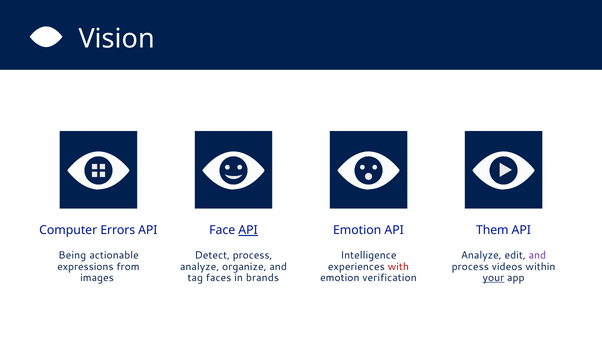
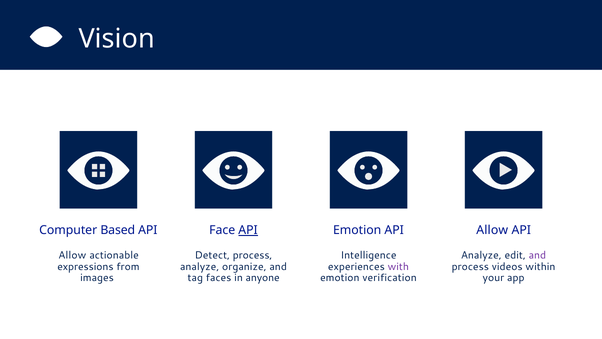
Errors: Errors -> Based
Them at (492, 230): Them -> Allow
Being at (72, 255): Being -> Allow
with colour: red -> purple
brands: brands -> anyone
your underline: present -> none
